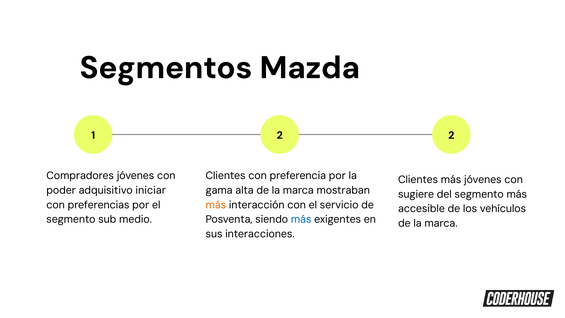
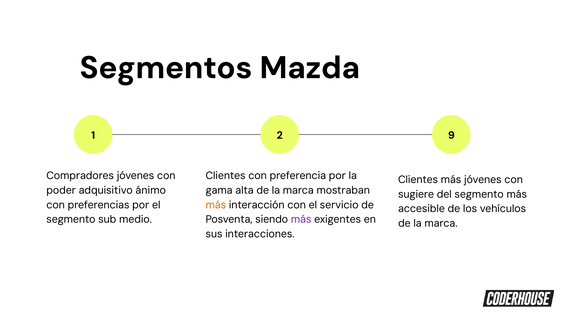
2 2: 2 -> 9
iniciar: iniciar -> ánimo
más at (301, 219) colour: blue -> purple
